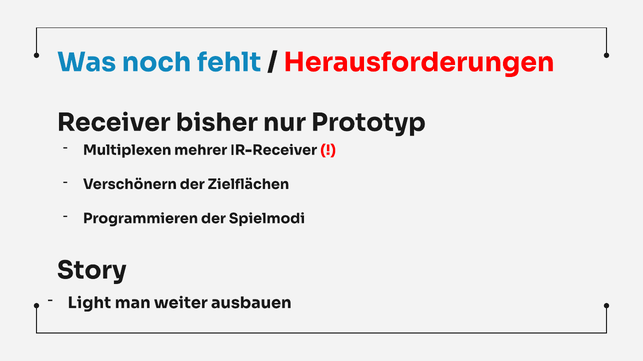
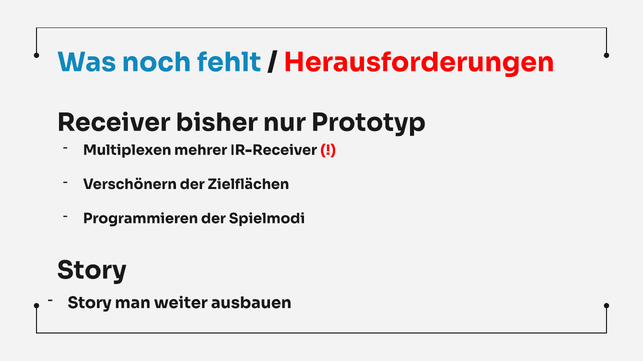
Light at (89, 303): Light -> Story
